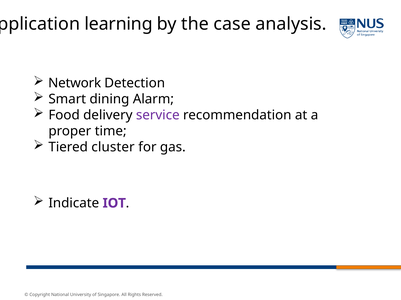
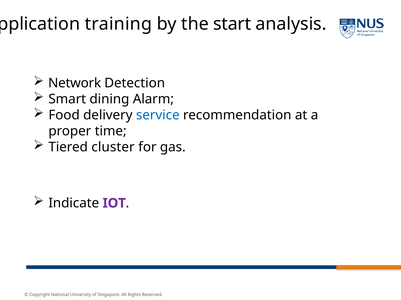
learning: learning -> training
case: case -> start
service colour: purple -> blue
